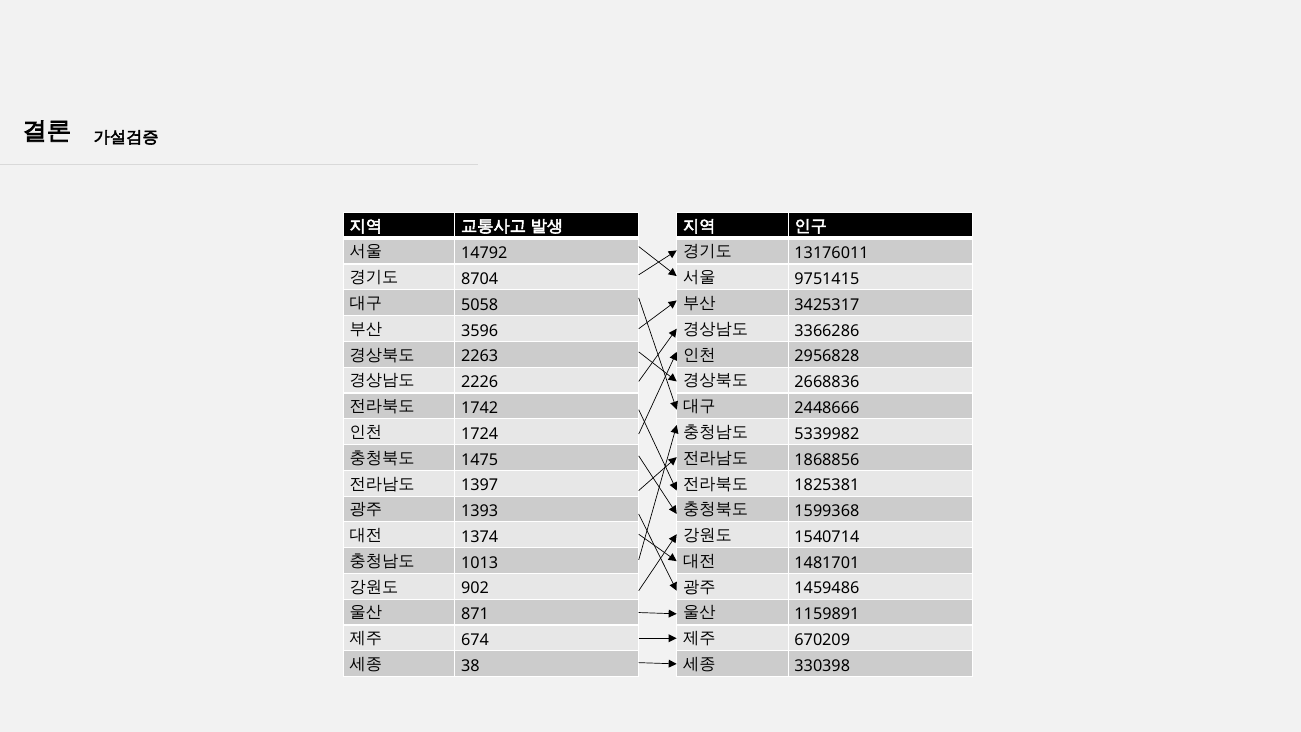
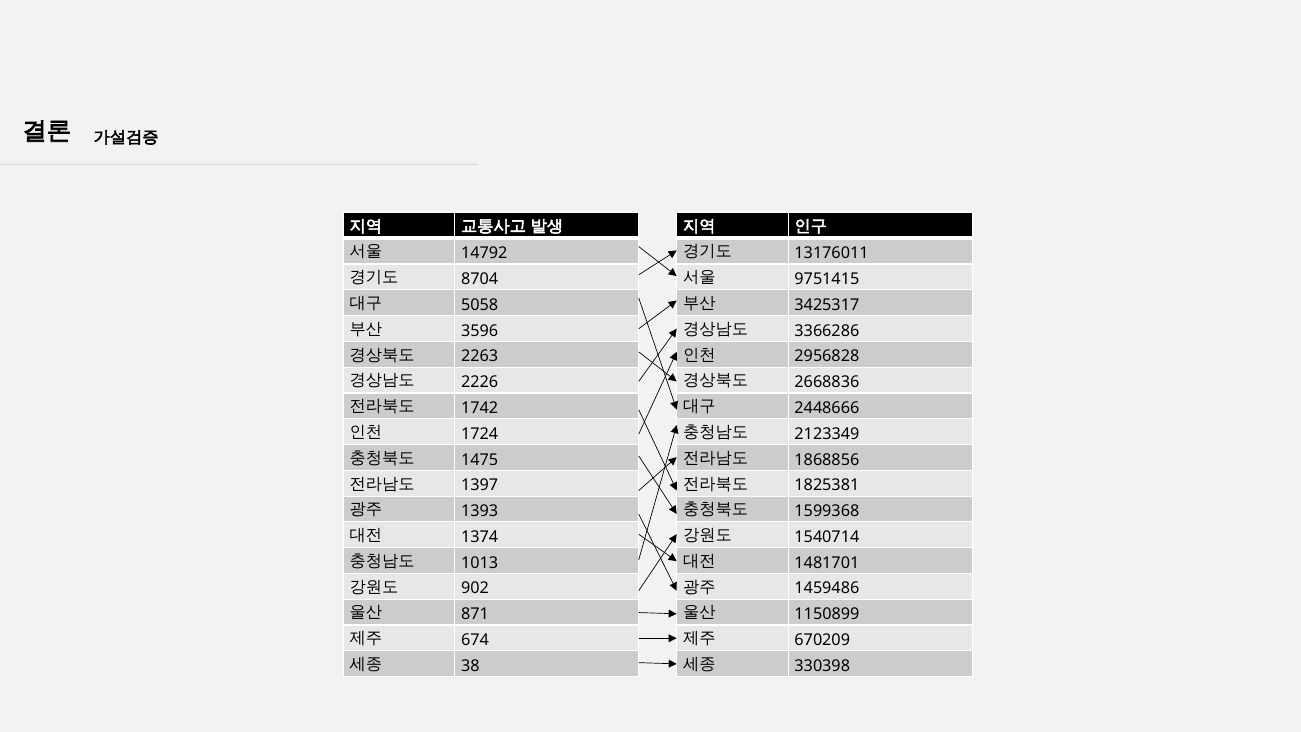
5339982: 5339982 -> 2123349
1159891: 1159891 -> 1150899
